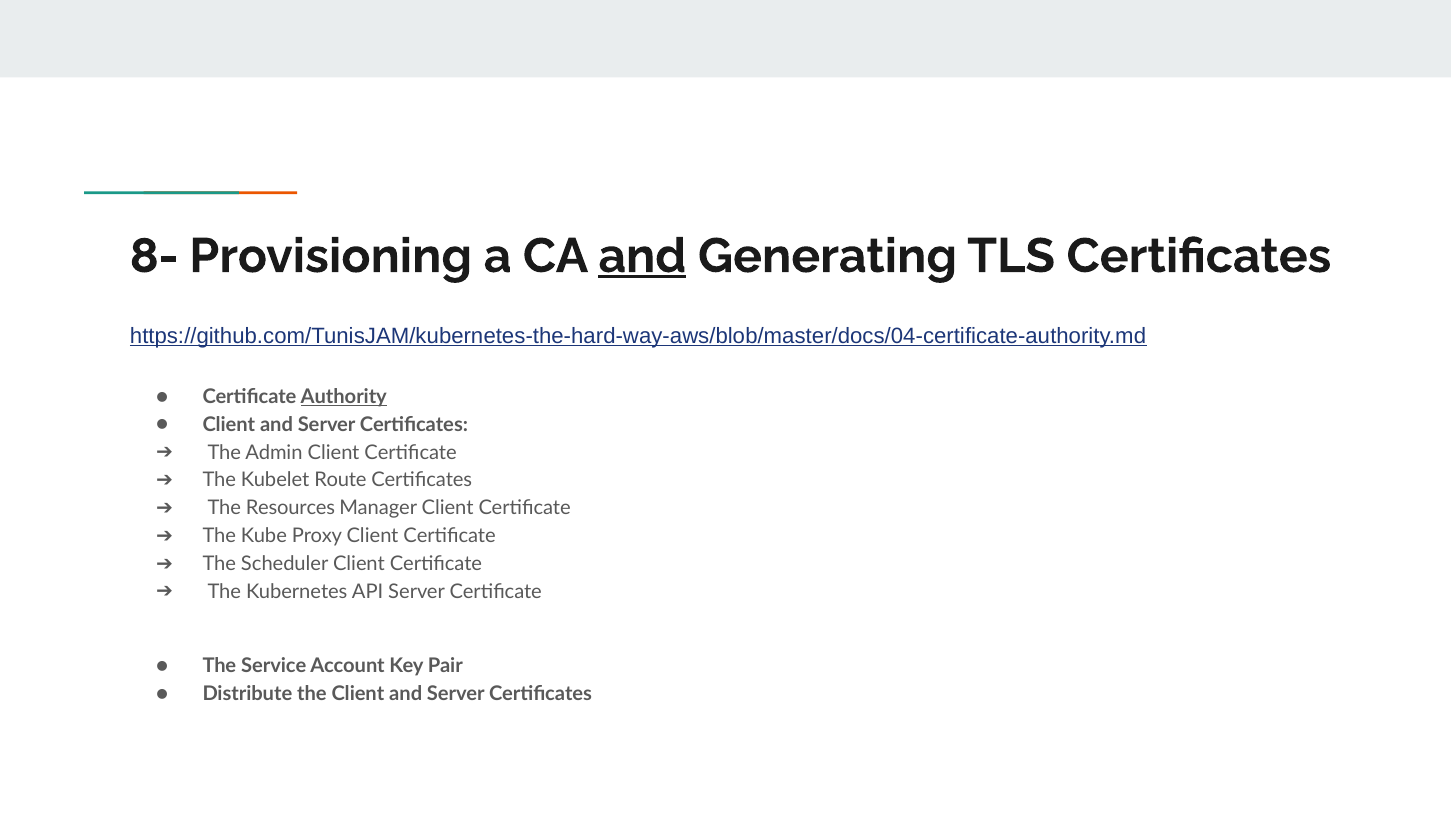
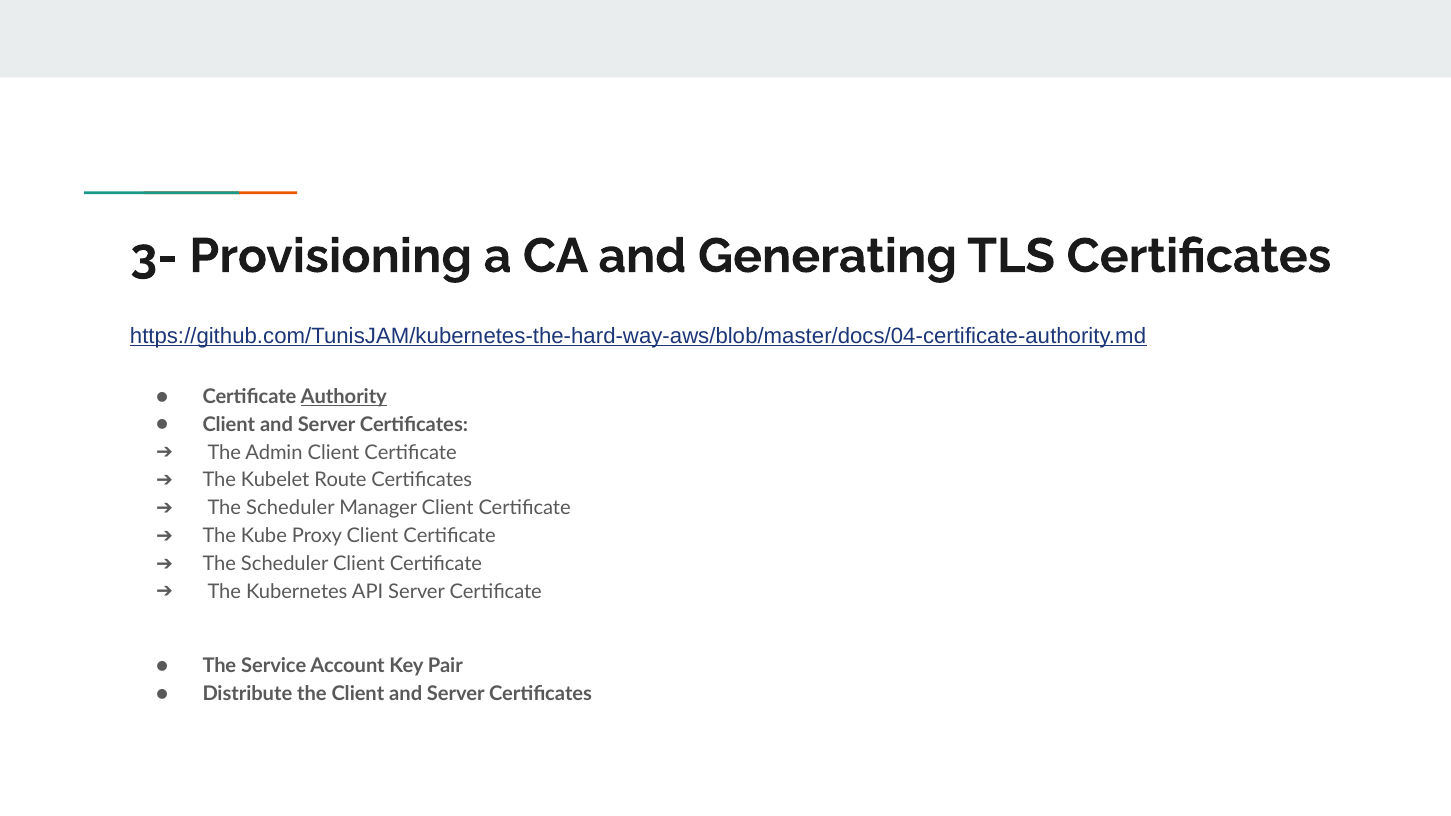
8-: 8- -> 3-
and at (642, 256) underline: present -> none
Resources at (290, 508): Resources -> Scheduler
